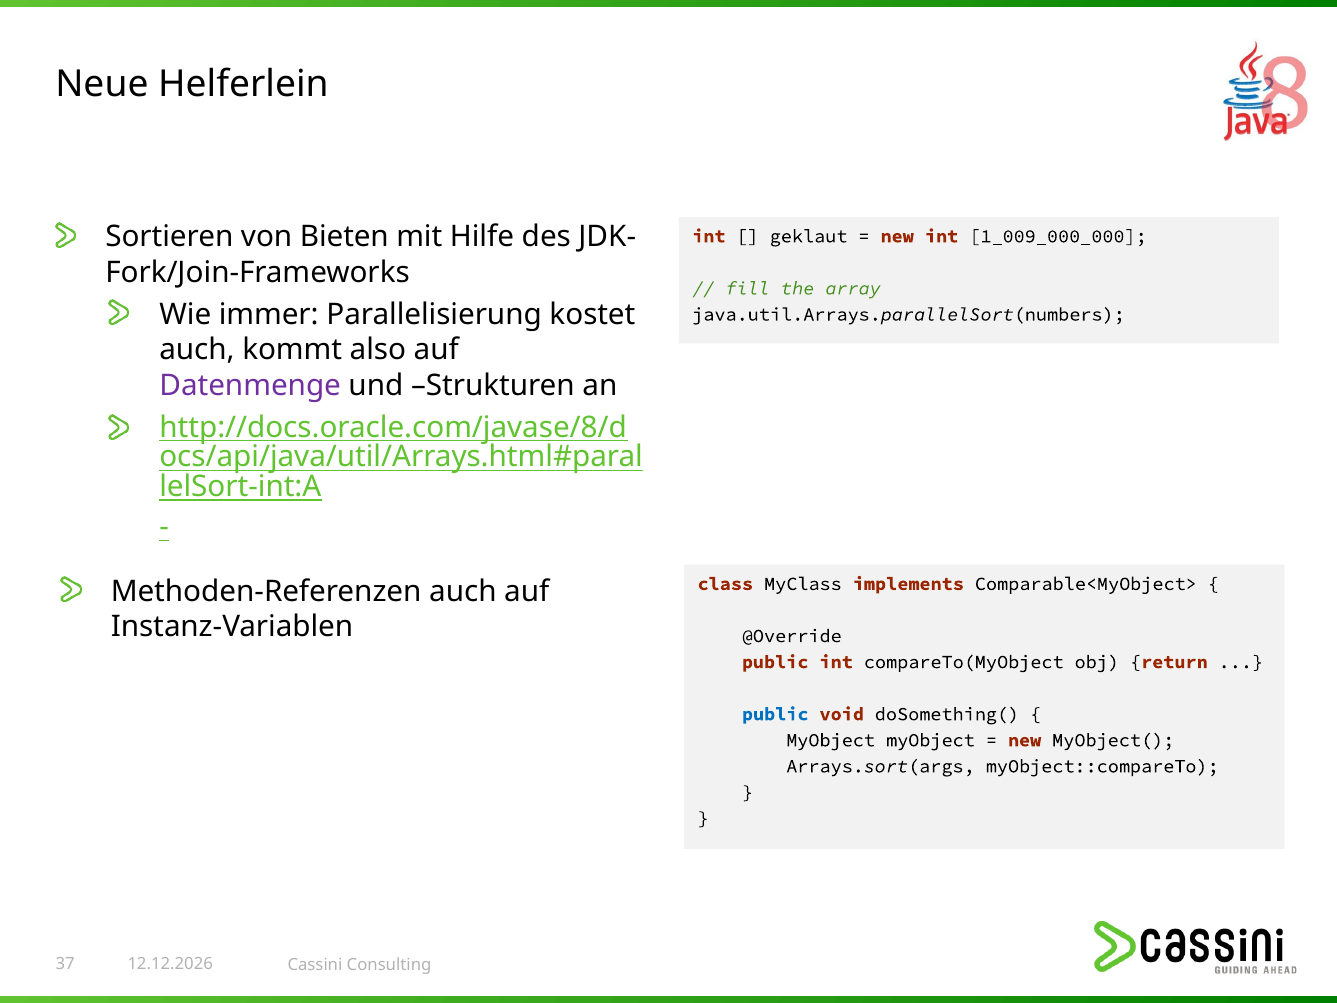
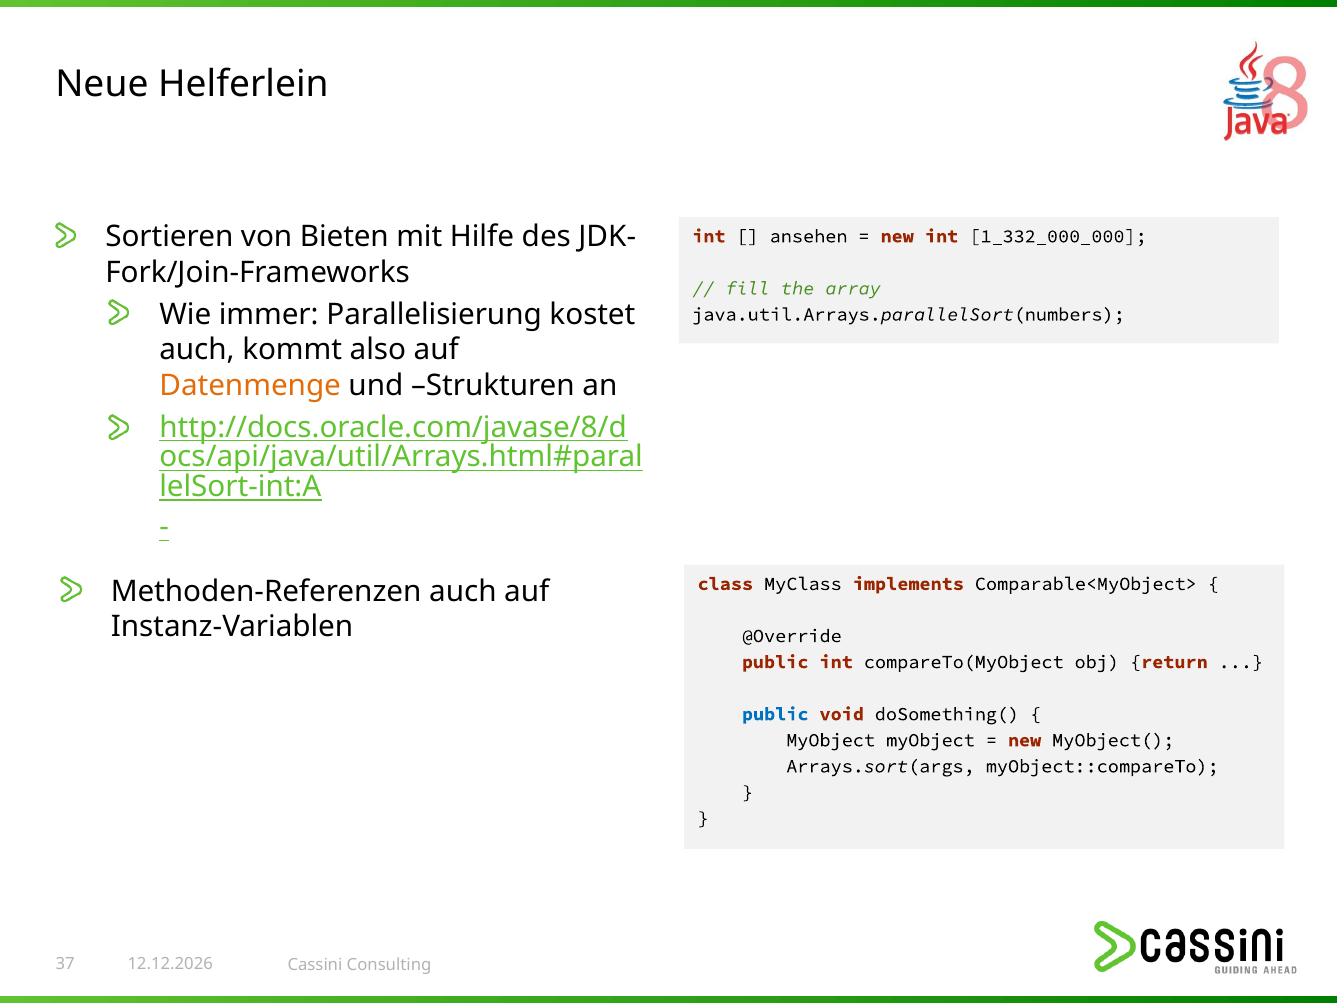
geklaut: geklaut -> ansehen
1_009_000_000: 1_009_000_000 -> 1_332_000_000
Datenmenge colour: purple -> orange
